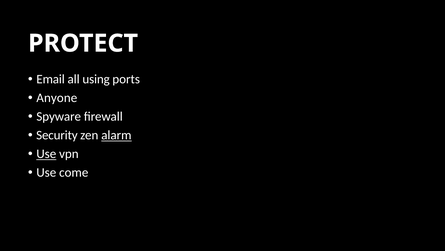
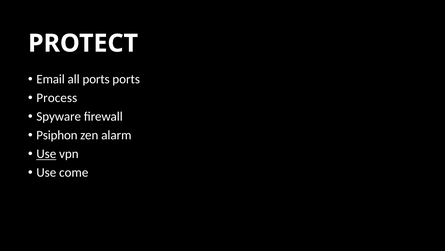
all using: using -> ports
Anyone: Anyone -> Process
Security: Security -> Psiphon
alarm underline: present -> none
